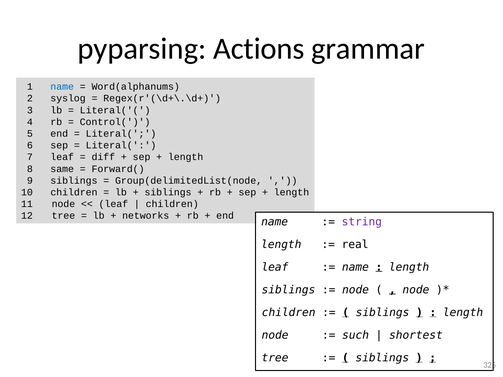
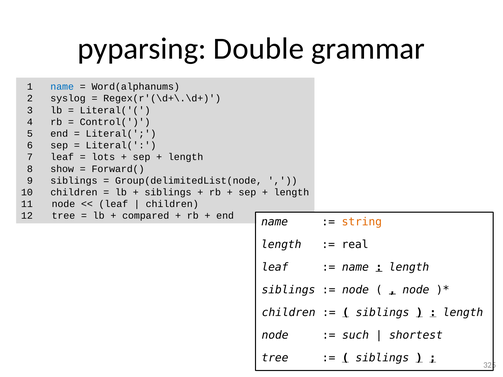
Actions: Actions -> Double
diff: diff -> lots
same: same -> show
networks: networks -> compared
string colour: purple -> orange
